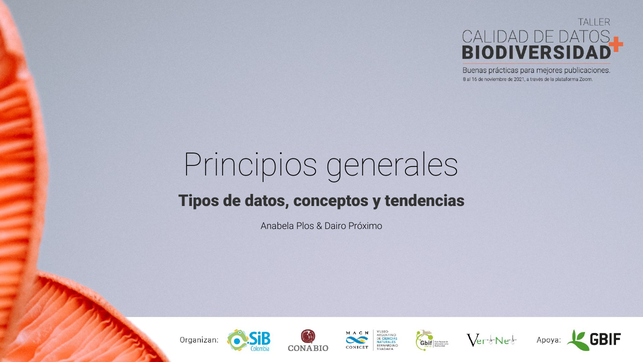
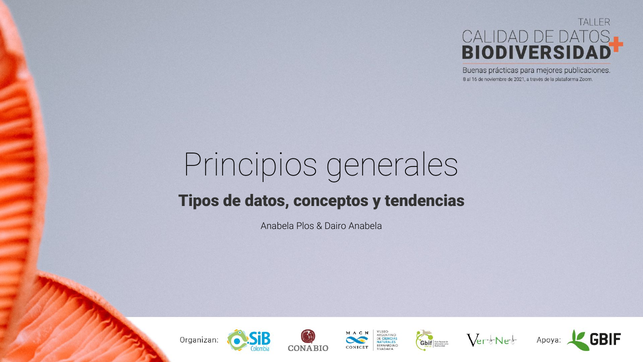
Dairo Próximo: Próximo -> Anabela
